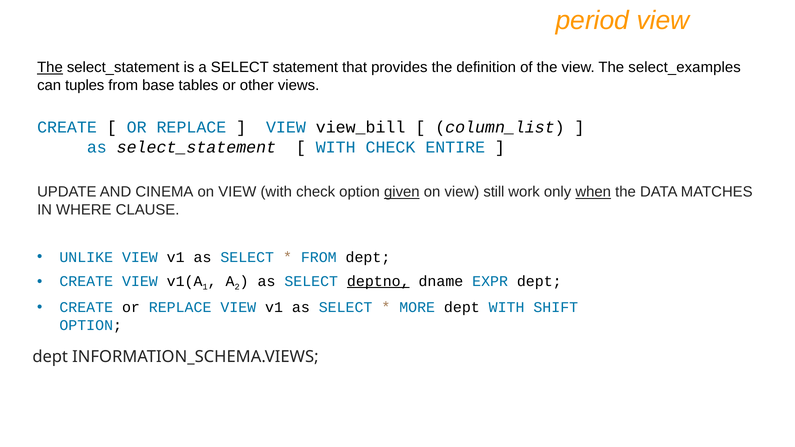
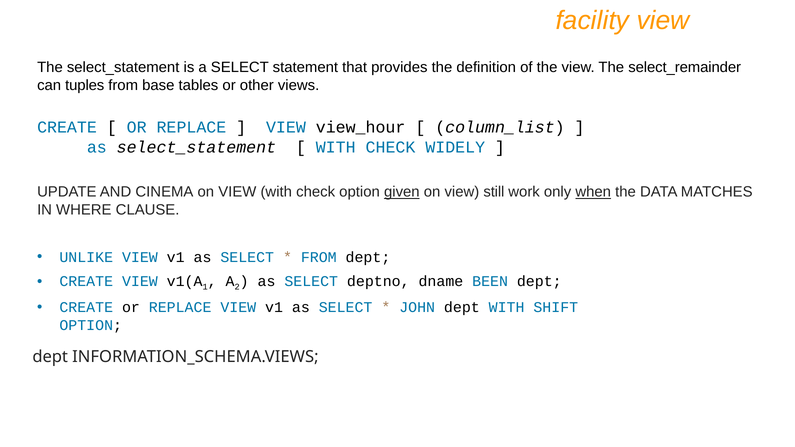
period: period -> facility
The at (50, 68) underline: present -> none
select_examples: select_examples -> select_remainder
view_bill: view_bill -> view_hour
ENTIRE: ENTIRE -> WIDELY
deptno underline: present -> none
EXPR: EXPR -> BEEN
MORE: MORE -> JOHN
